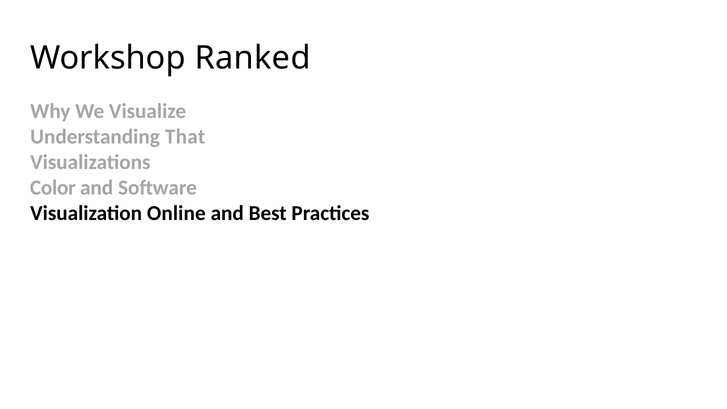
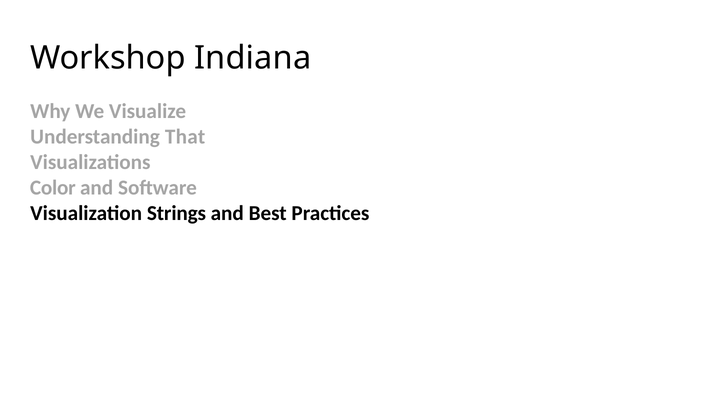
Ranked: Ranked -> Indiana
Online: Online -> Strings
